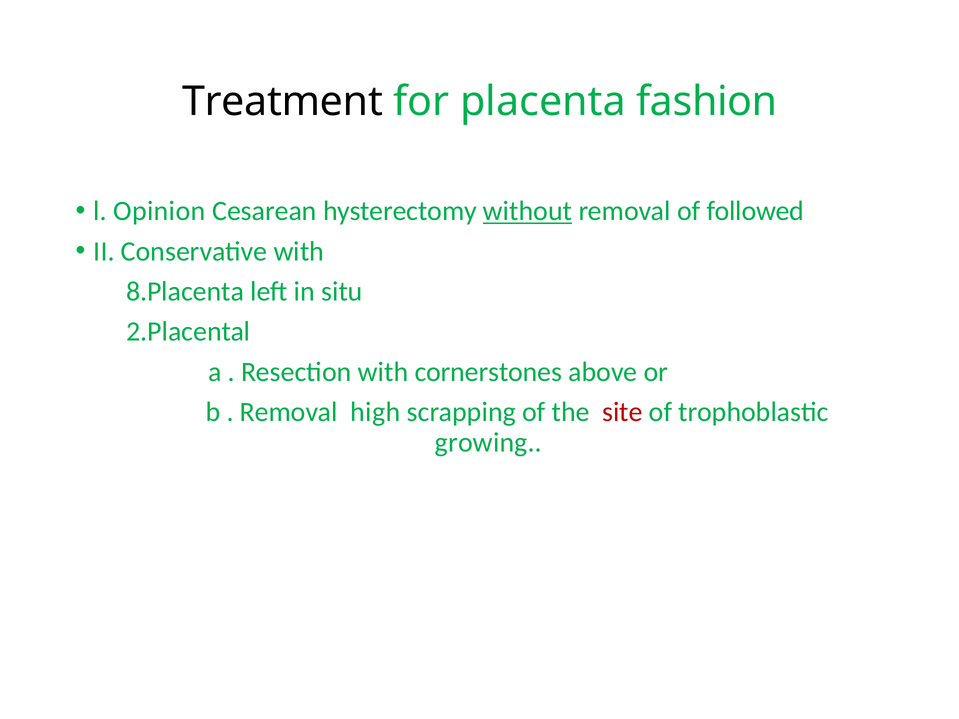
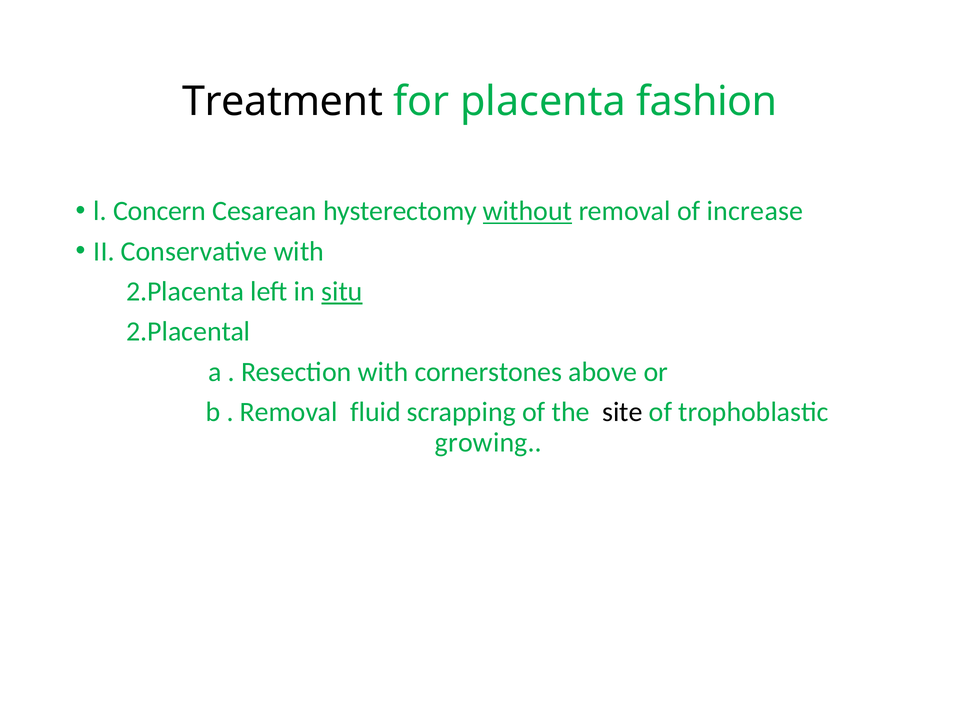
Opinion: Opinion -> Concern
followed: followed -> increase
8.Placenta: 8.Placenta -> 2.Placenta
situ underline: none -> present
high: high -> fluid
site colour: red -> black
